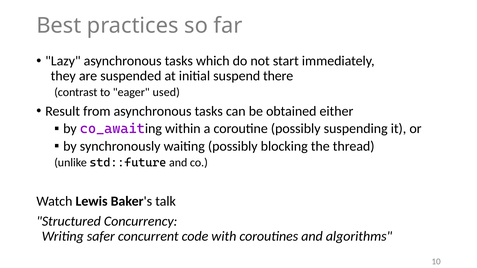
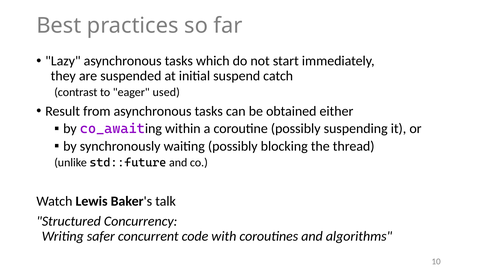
there: there -> catch
